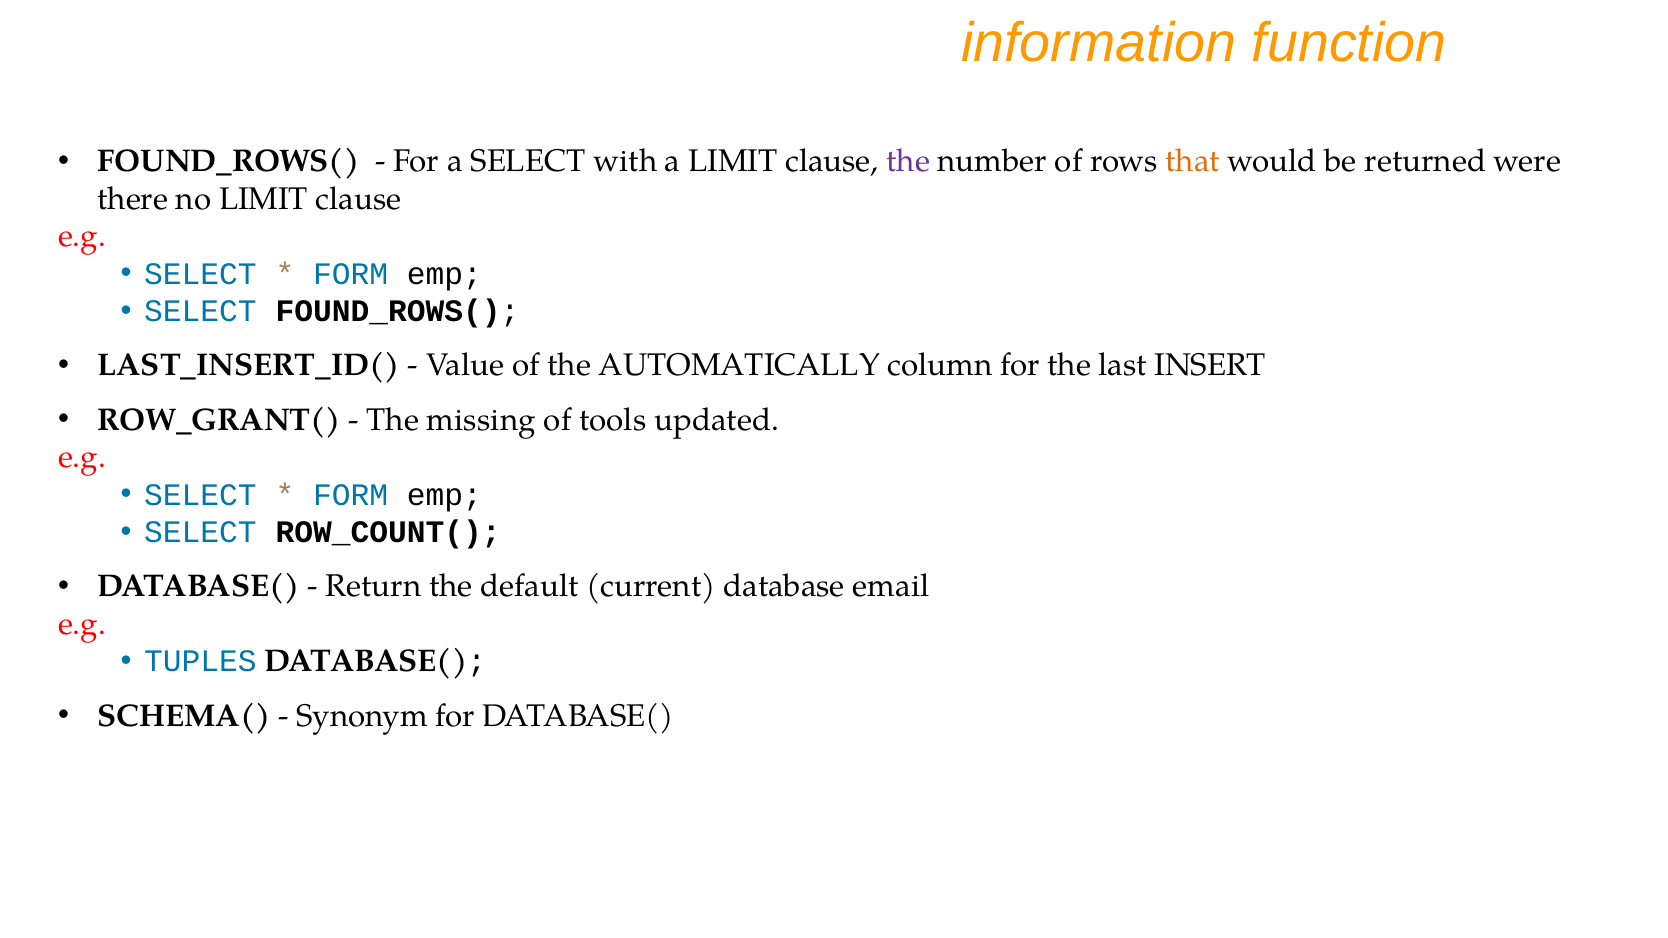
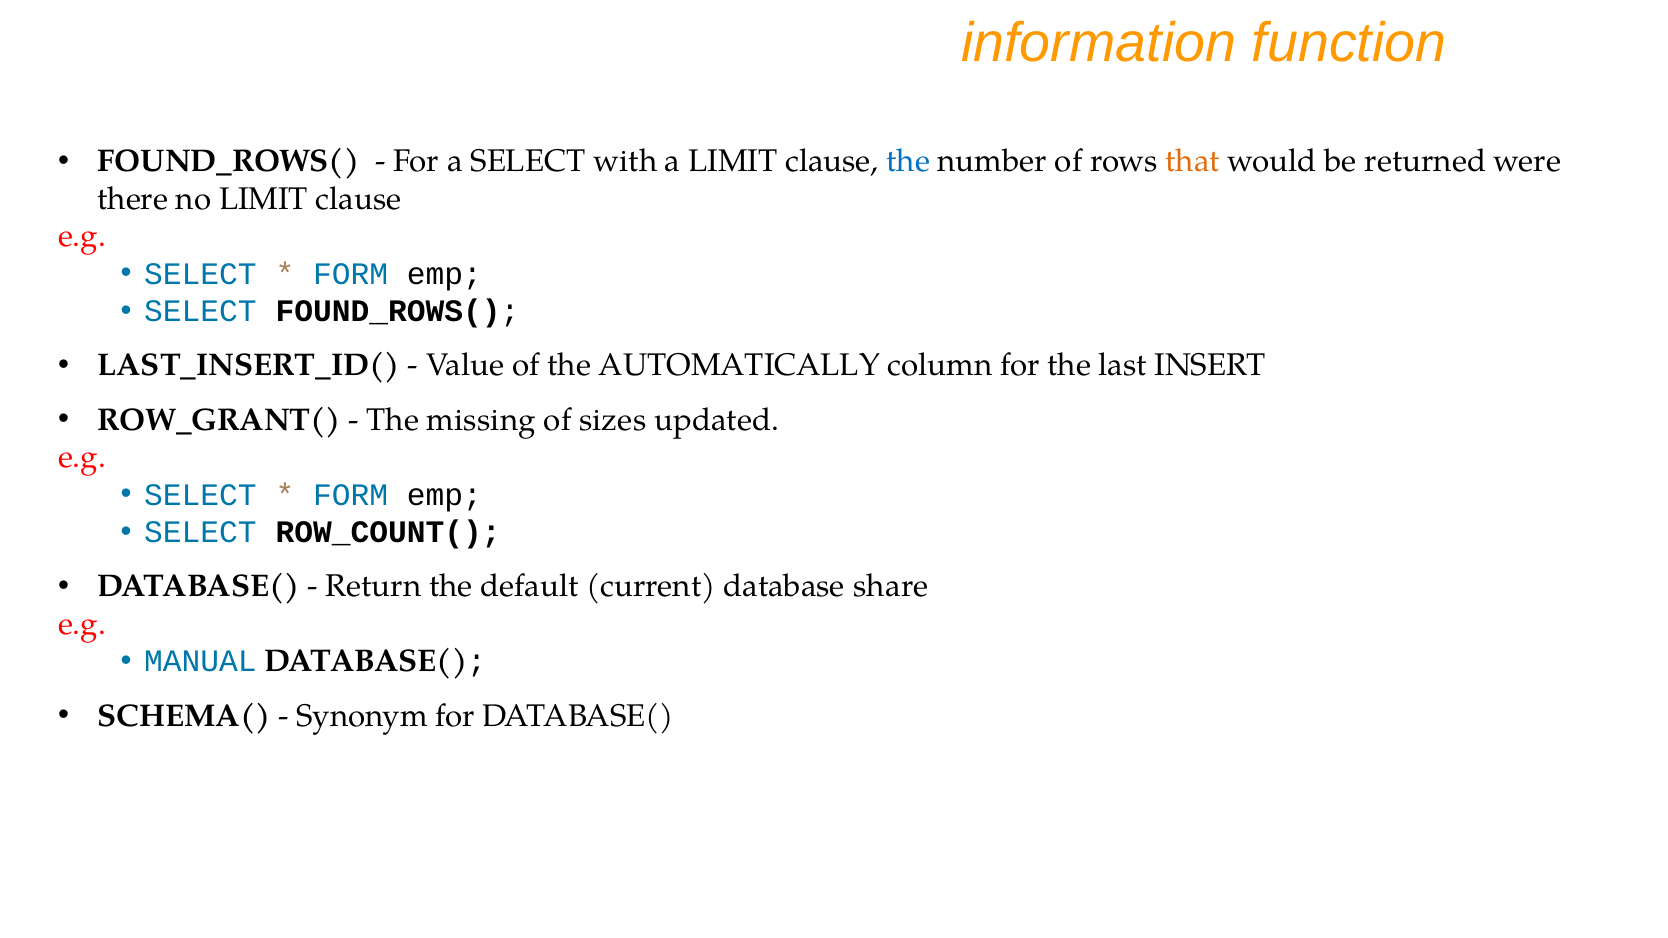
the at (908, 161) colour: purple -> blue
tools: tools -> sizes
email: email -> share
TUPLES: TUPLES -> MANUAL
